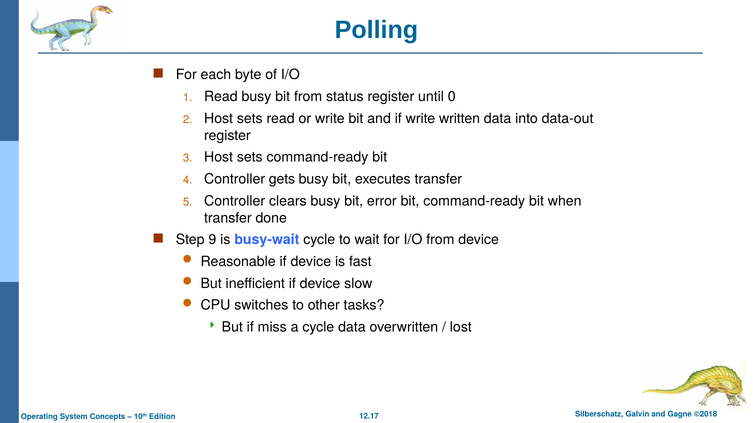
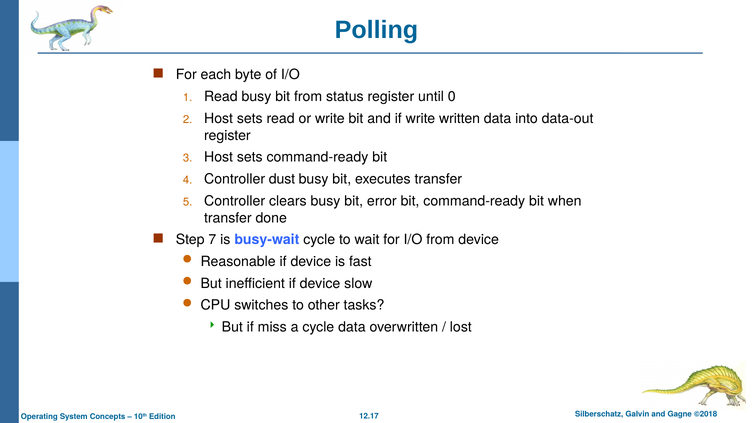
gets: gets -> dust
9: 9 -> 7
